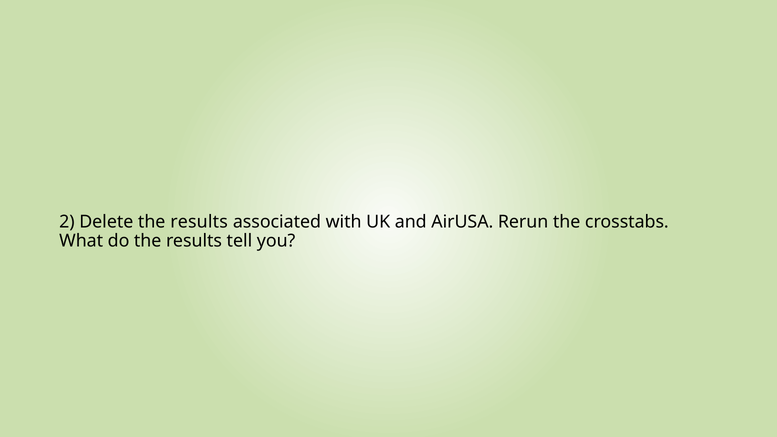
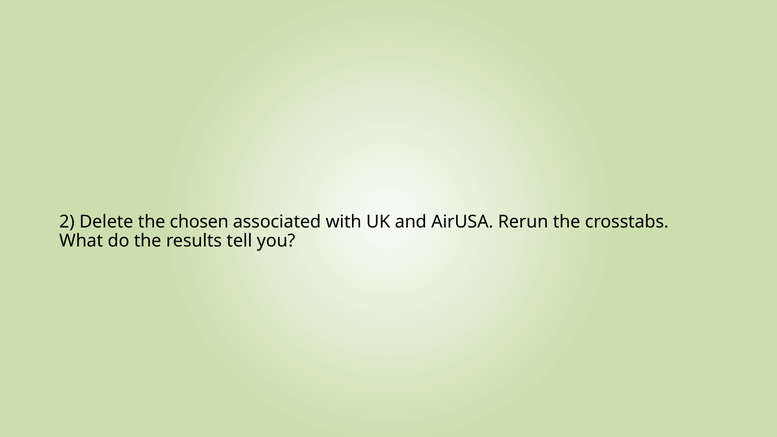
Delete the results: results -> chosen
